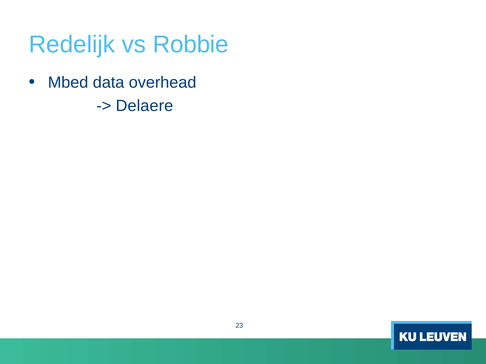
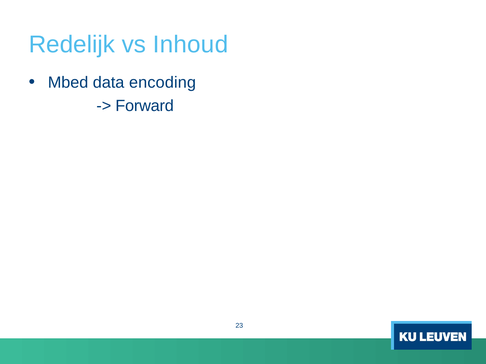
Robbie: Robbie -> Inhoud
overhead: overhead -> encoding
Delaere: Delaere -> Forward
